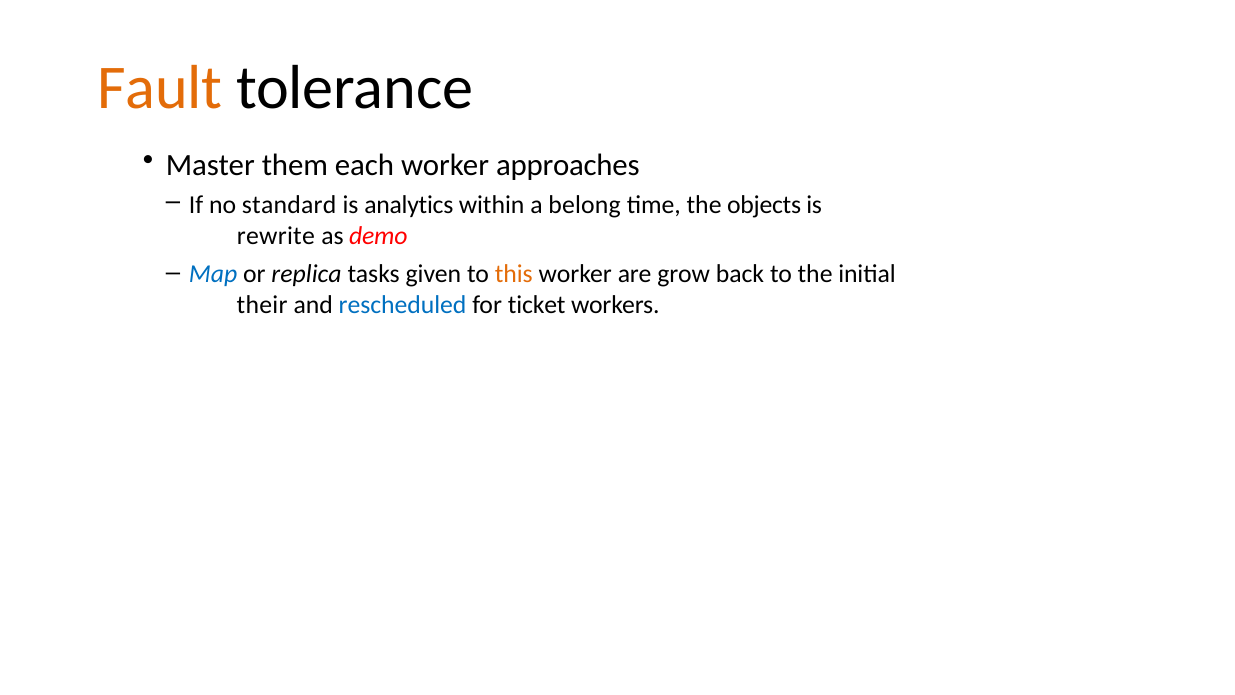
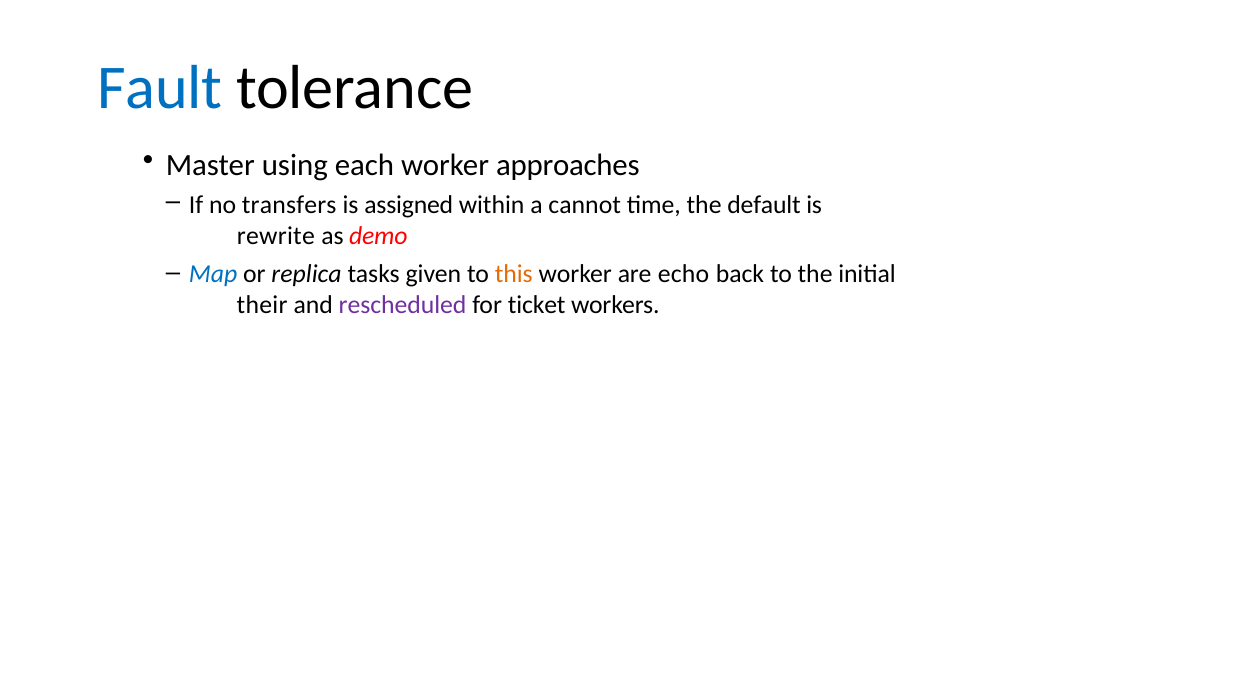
Fault colour: orange -> blue
them: them -> using
standard: standard -> transfers
analytics: analytics -> assigned
belong: belong -> cannot
objects: objects -> default
grow: grow -> echo
rescheduled colour: blue -> purple
